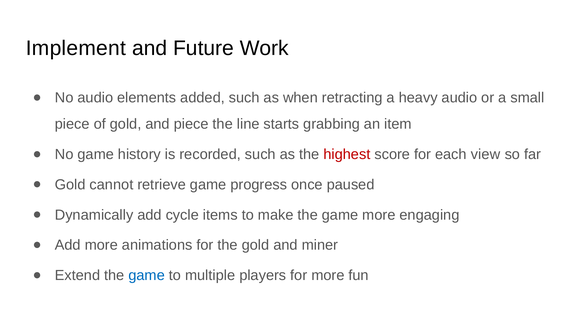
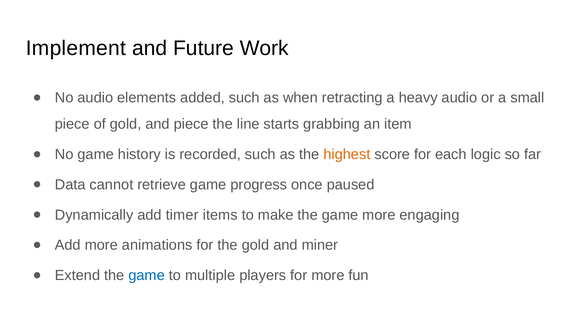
highest colour: red -> orange
view: view -> logic
Gold at (70, 185): Gold -> Data
cycle: cycle -> timer
